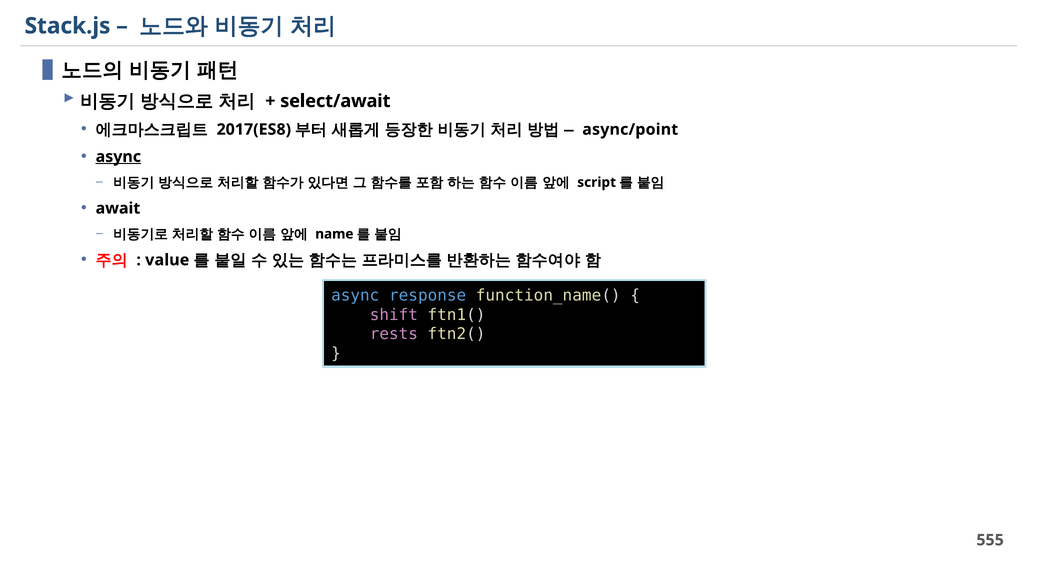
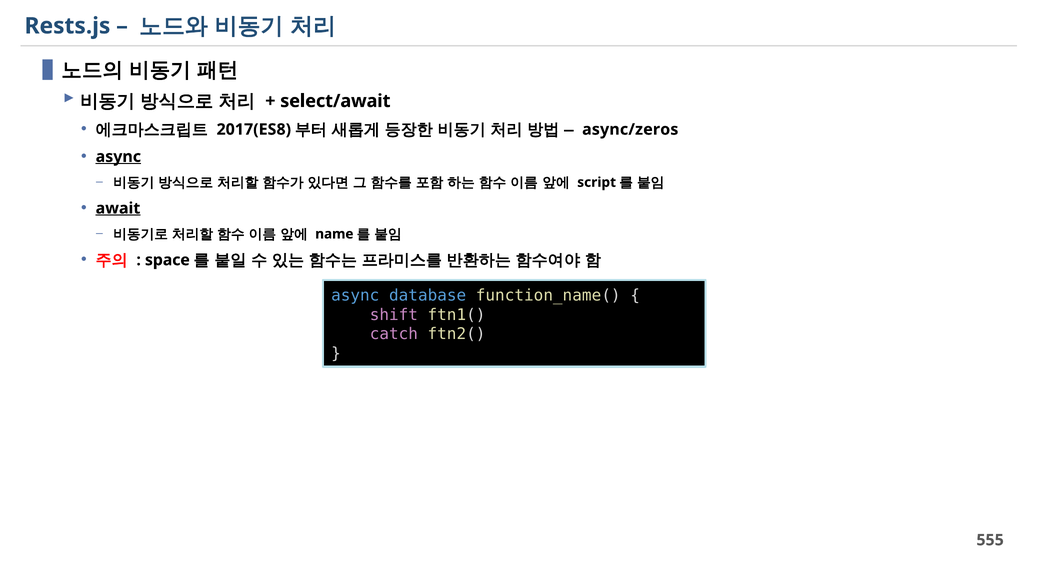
Stack.js: Stack.js -> Rests.js
async/point: async/point -> async/zeros
await underline: none -> present
value: value -> space
response: response -> database
rests: rests -> catch
